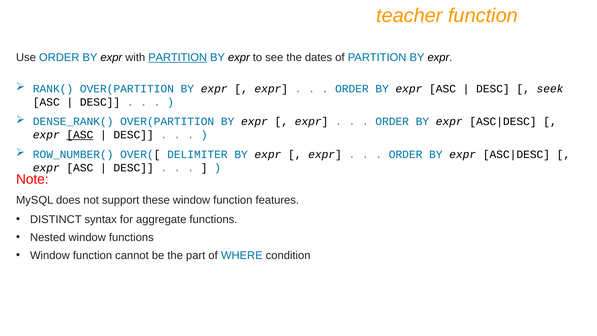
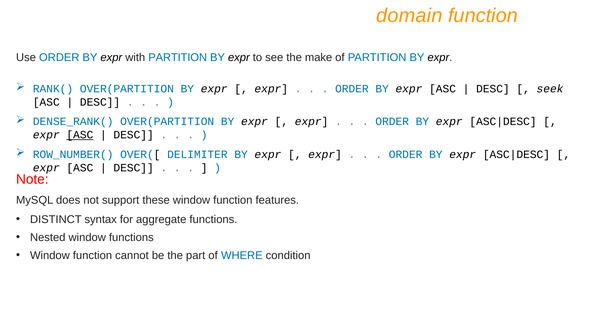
teacher: teacher -> domain
PARTITION at (178, 57) underline: present -> none
dates: dates -> make
